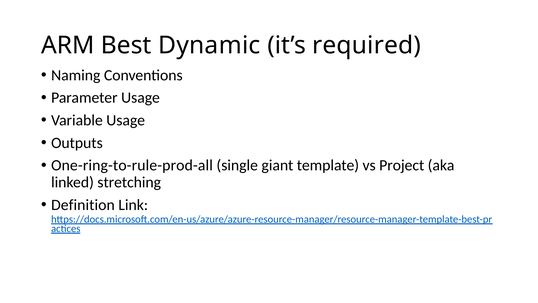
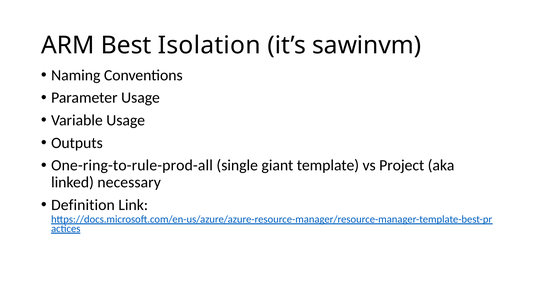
Dynamic: Dynamic -> Isolation
required: required -> sawinvm
stretching: stretching -> necessary
